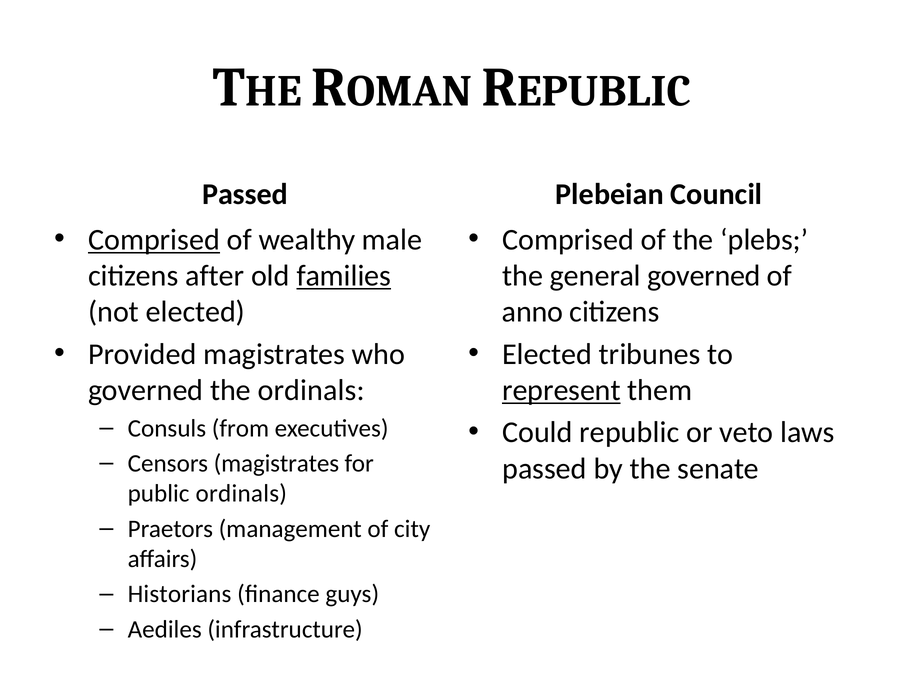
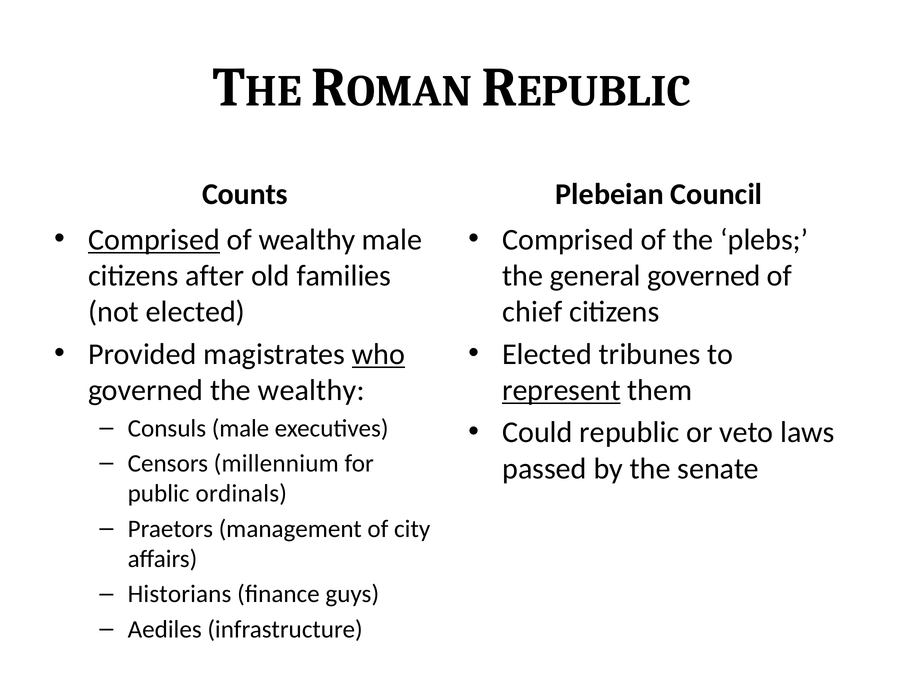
Passed at (245, 194): Passed -> Counts
families underline: present -> none
anno: anno -> chief
who underline: none -> present
the ordinals: ordinals -> wealthy
Consuls from: from -> male
Censors magistrates: magistrates -> millennium
